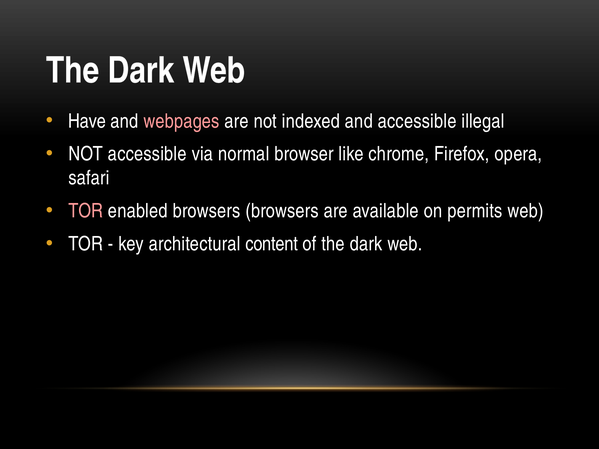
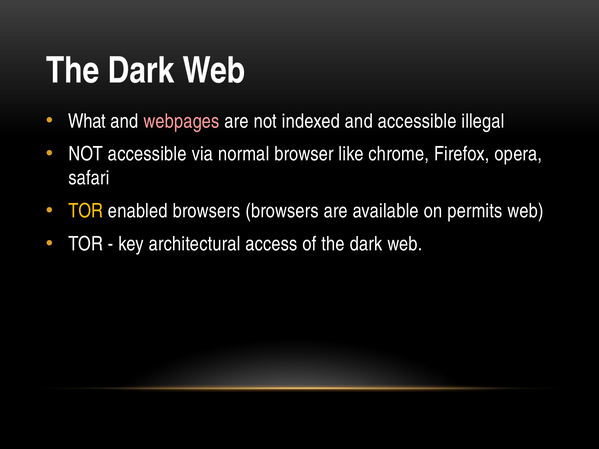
Have: Have -> What
TOR at (86, 211) colour: pink -> yellow
content: content -> access
